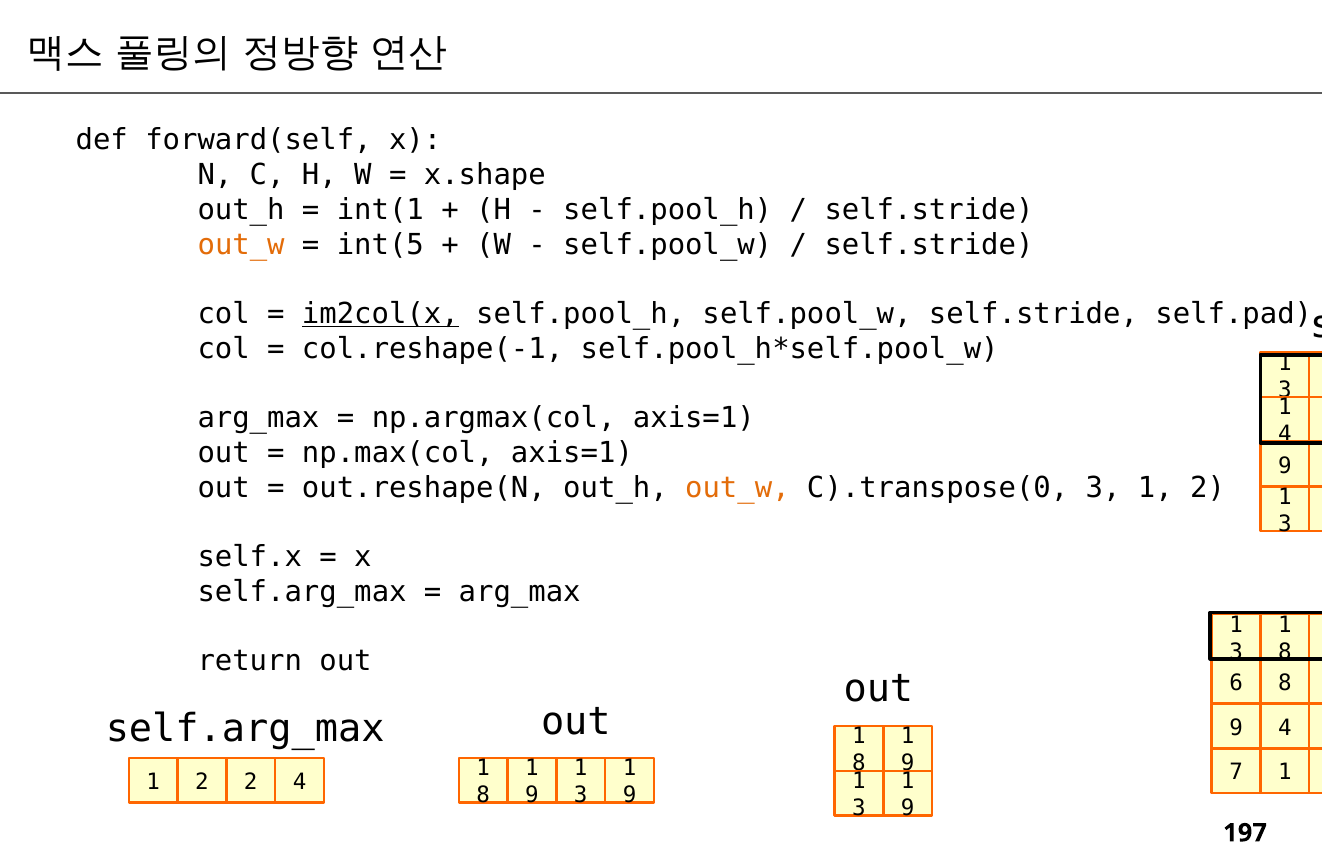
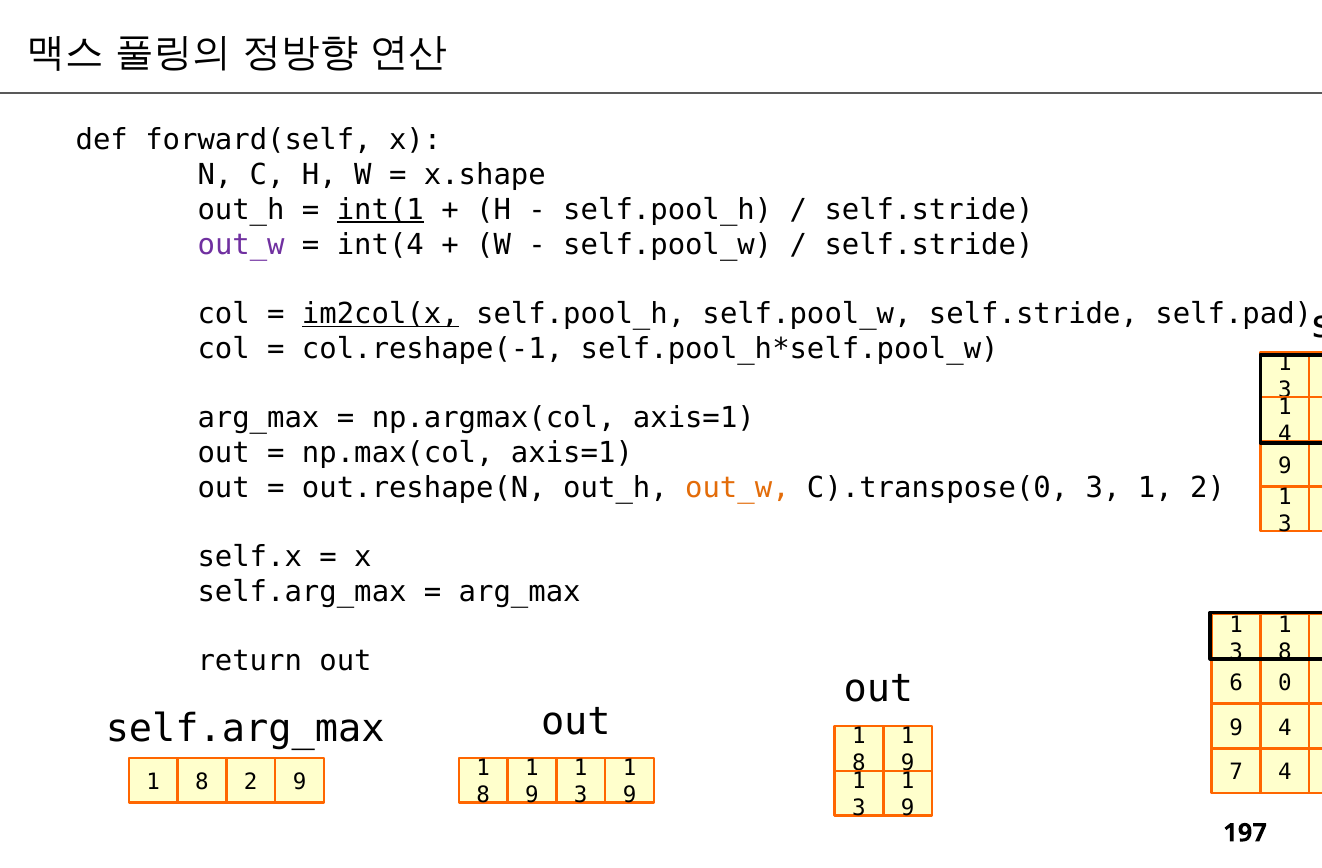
int(1 underline: none -> present
out_w at (241, 245) colour: orange -> purple
int(5: int(5 -> int(4
6 8: 8 -> 0
7 1: 1 -> 4
2 at (202, 782): 2 -> 8
4 at (300, 782): 4 -> 9
